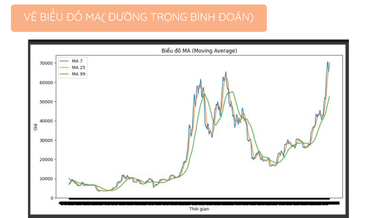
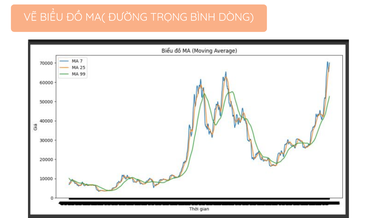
ĐOÁN: ĐOÁN -> DÒNG
